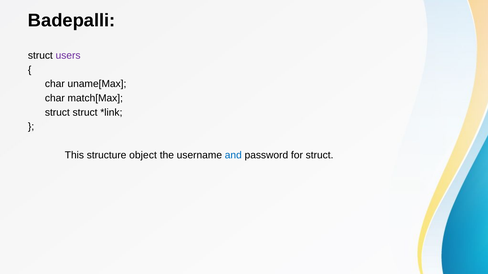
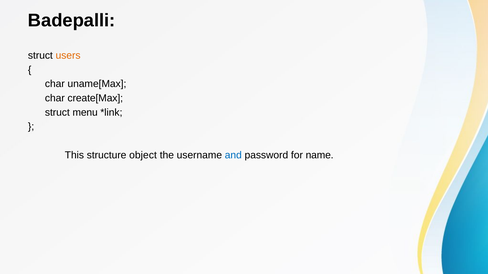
users colour: purple -> orange
match[Max: match[Max -> create[Max
struct struct: struct -> menu
for struct: struct -> name
